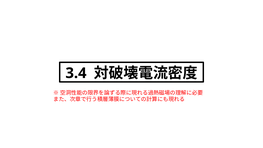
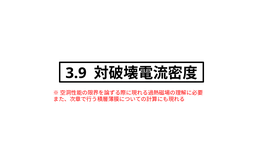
3.4: 3.4 -> 3.9
